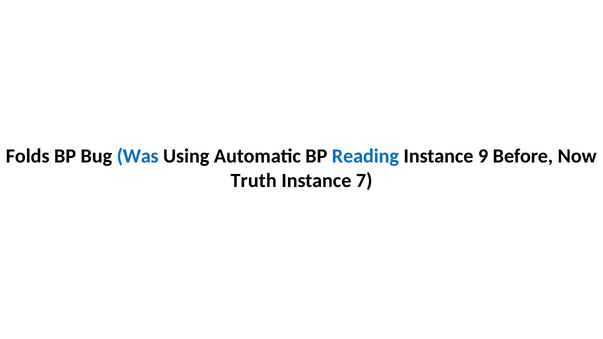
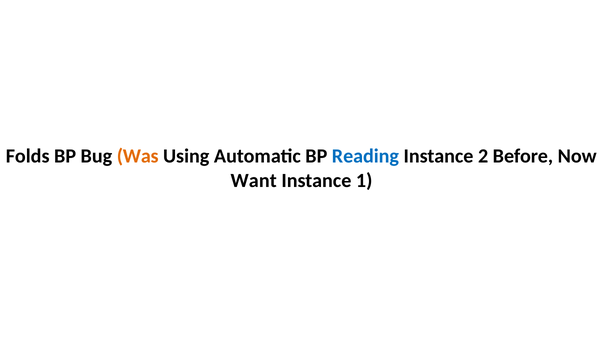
Was colour: blue -> orange
9: 9 -> 2
Truth: Truth -> Want
7: 7 -> 1
